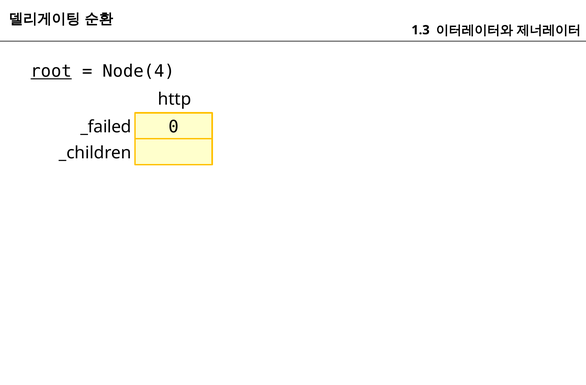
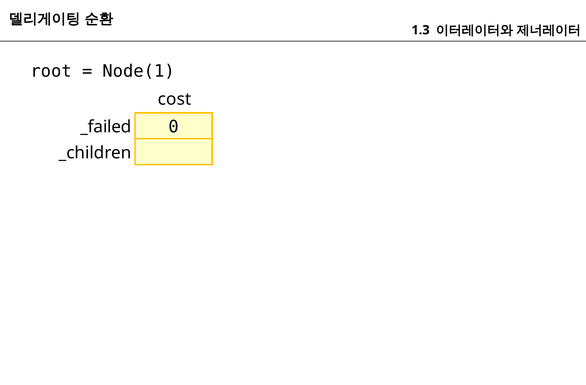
root underline: present -> none
Node(4: Node(4 -> Node(1
http: http -> cost
